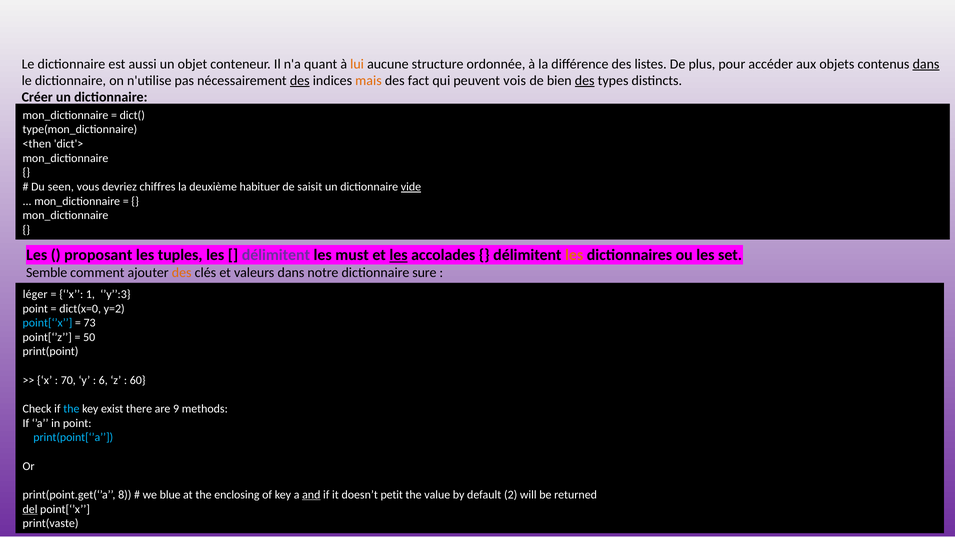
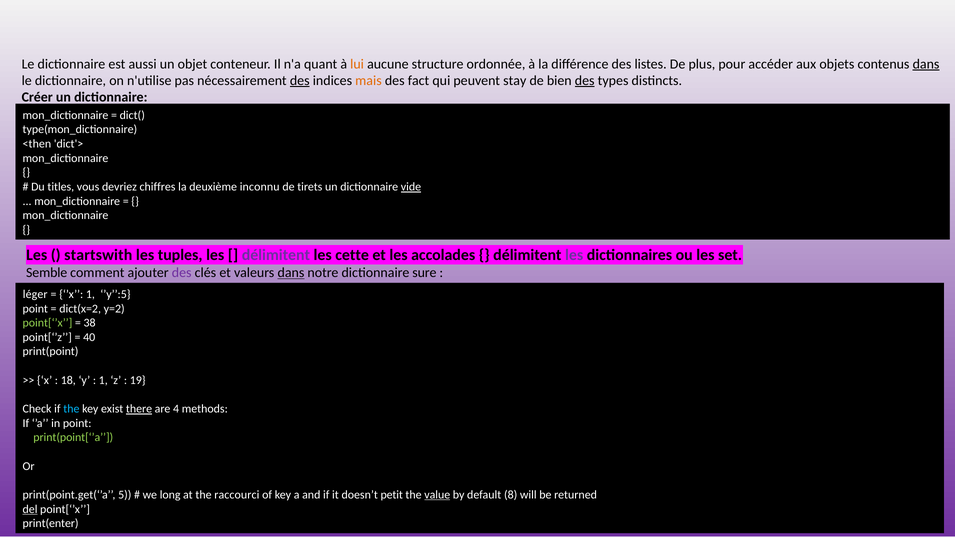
vois: vois -> stay
seen: seen -> titles
habituer: habituer -> inconnu
saisit: saisit -> tirets
proposant: proposant -> startswith
must: must -> cette
les at (399, 255) underline: present -> none
les at (574, 255) colour: orange -> purple
des at (182, 273) colour: orange -> purple
dans at (291, 273) underline: none -> present
’y’’:3: ’y’’:3 -> ’y’’:5
dict(x=0: dict(x=0 -> dict(x=2
point[‘’x at (47, 323) colour: light blue -> light green
73: 73 -> 38
50: 50 -> 40
70: 70 -> 18
6 at (103, 380): 6 -> 1
60: 60 -> 19
there underline: none -> present
9: 9 -> 4
print(point[‘’a colour: light blue -> light green
8: 8 -> 5
blue: blue -> long
enclosing: enclosing -> raccourci
and underline: present -> none
value underline: none -> present
2: 2 -> 8
print(vaste: print(vaste -> print(enter
